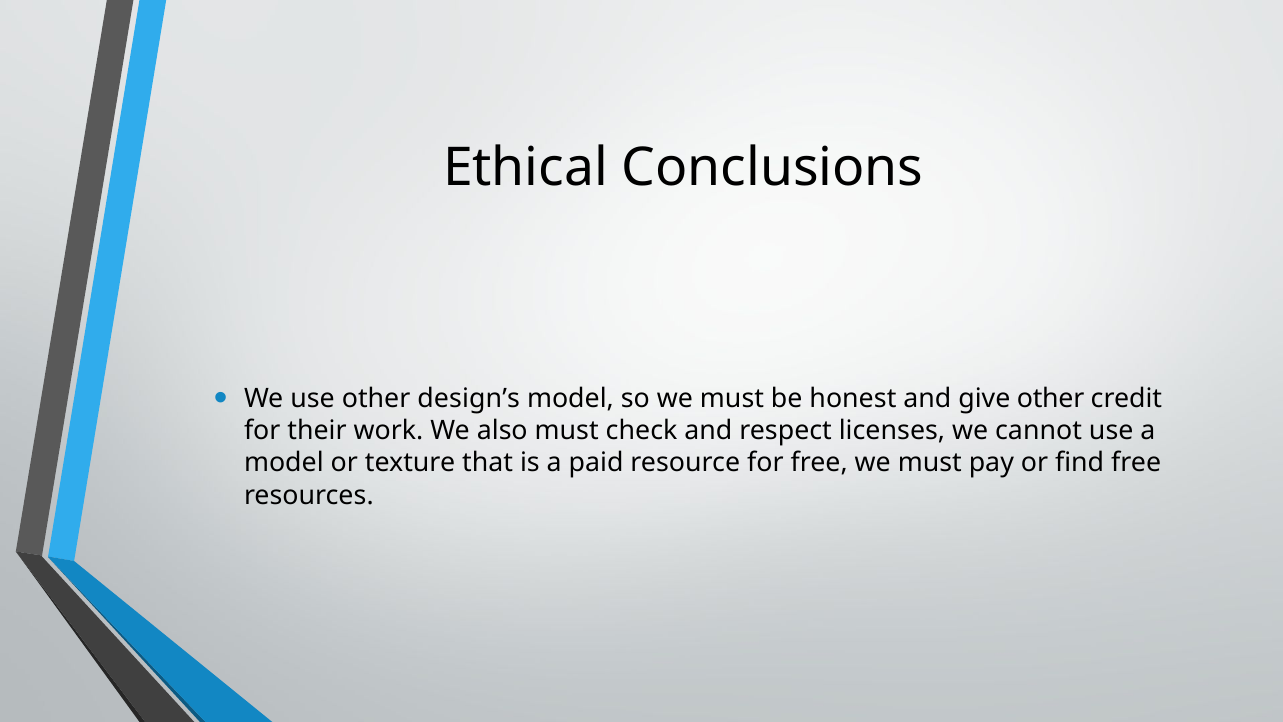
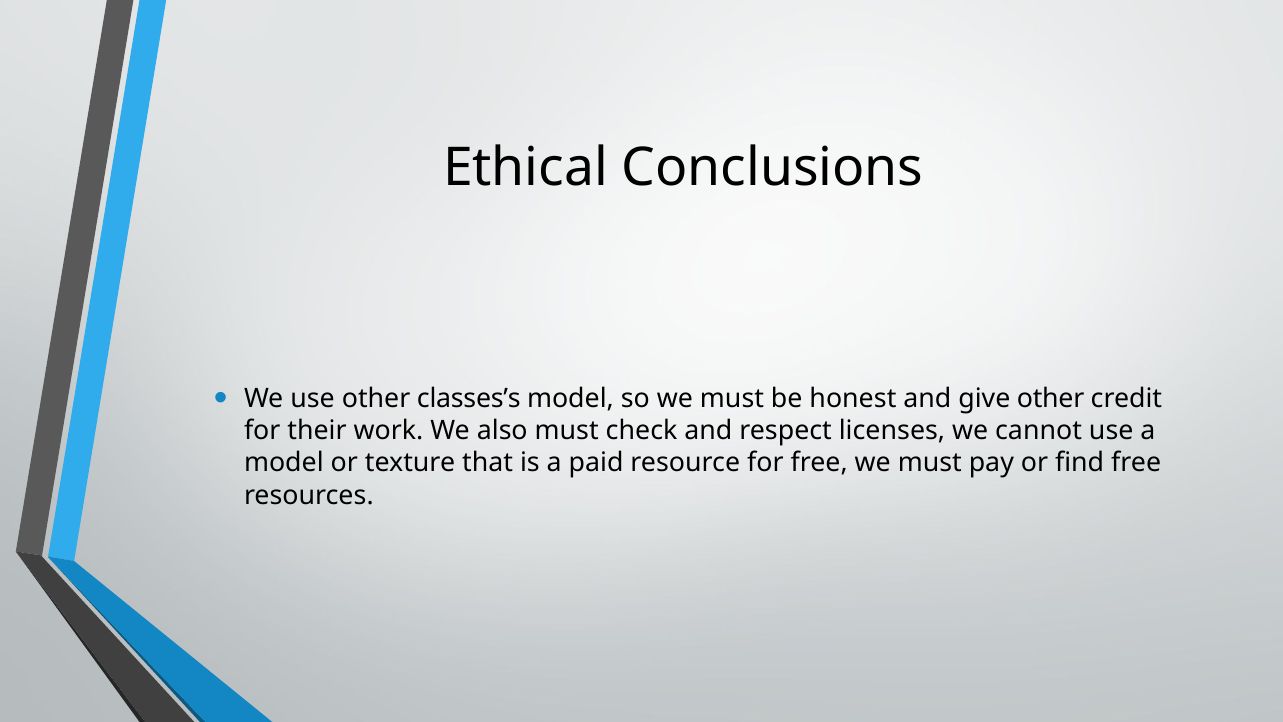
design’s: design’s -> classes’s
